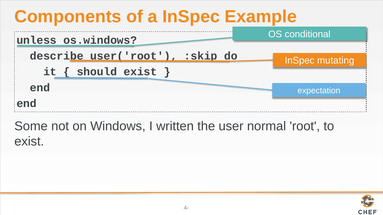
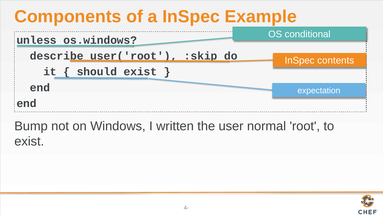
mutating: mutating -> contents
Some: Some -> Bump
